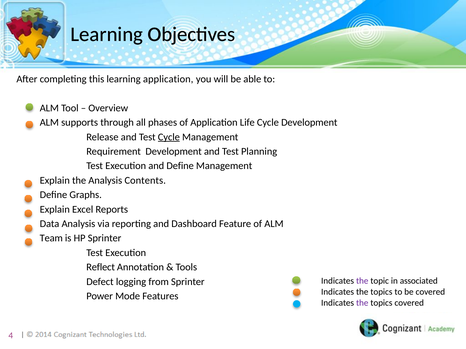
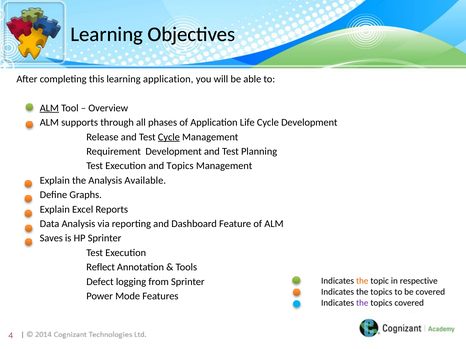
ALM at (49, 108) underline: none -> present
and Define: Define -> Topics
Contents: Contents -> Available
Team: Team -> Saves
the at (362, 281) colour: purple -> orange
associated: associated -> respective
